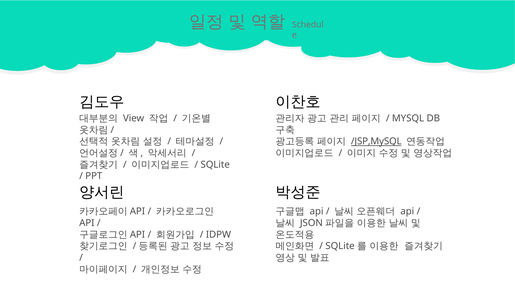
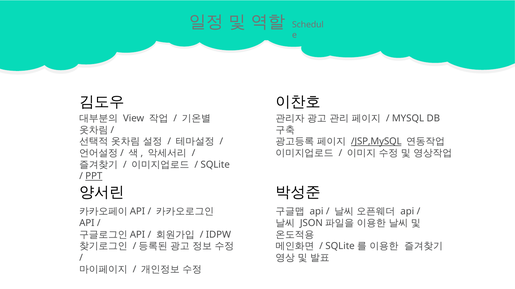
PPT underline: none -> present
